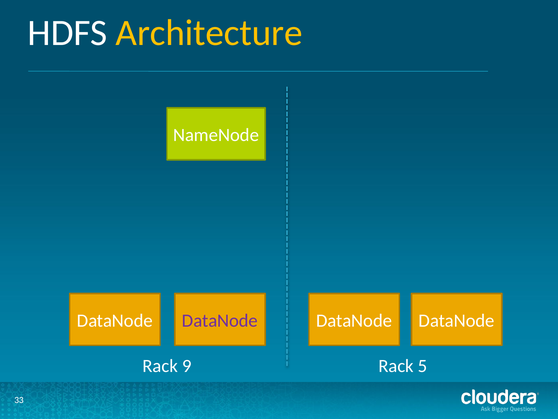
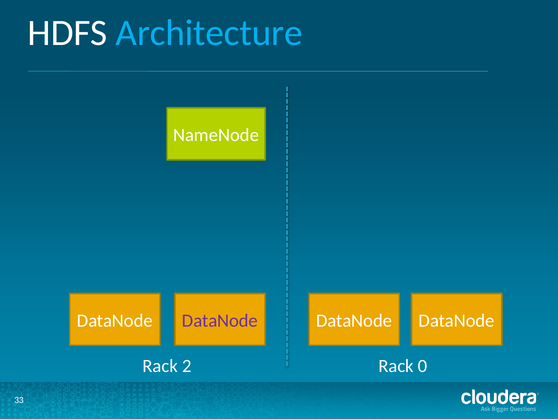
Architecture colour: yellow -> light blue
9: 9 -> 2
5: 5 -> 0
